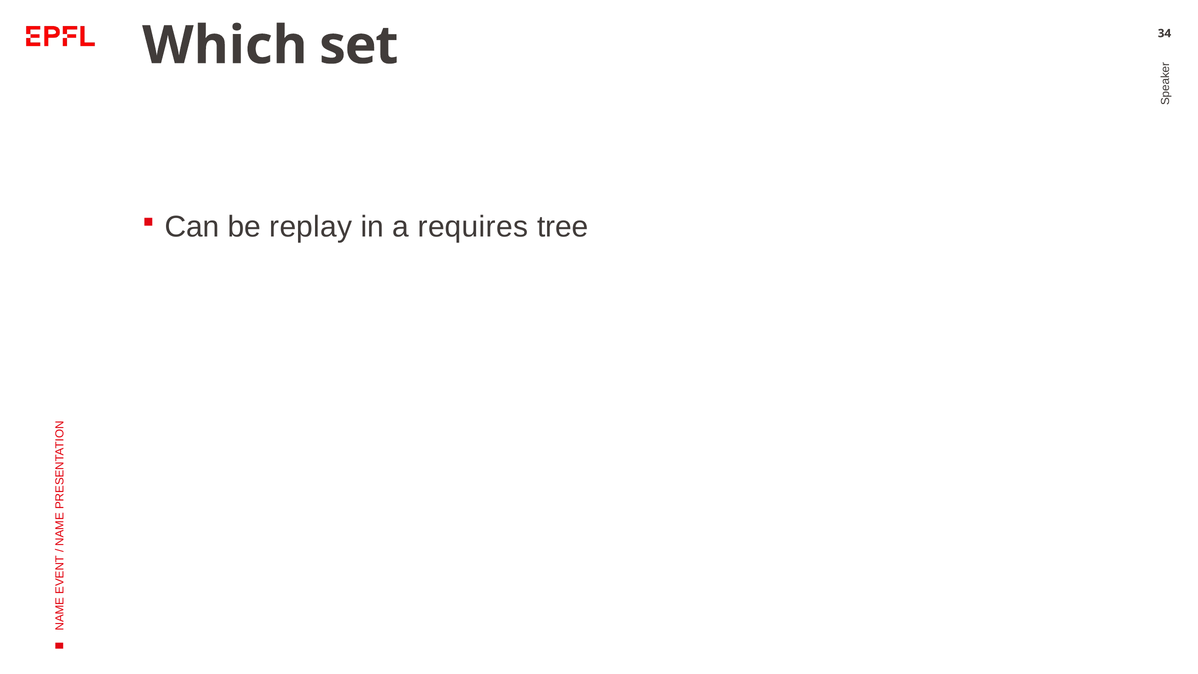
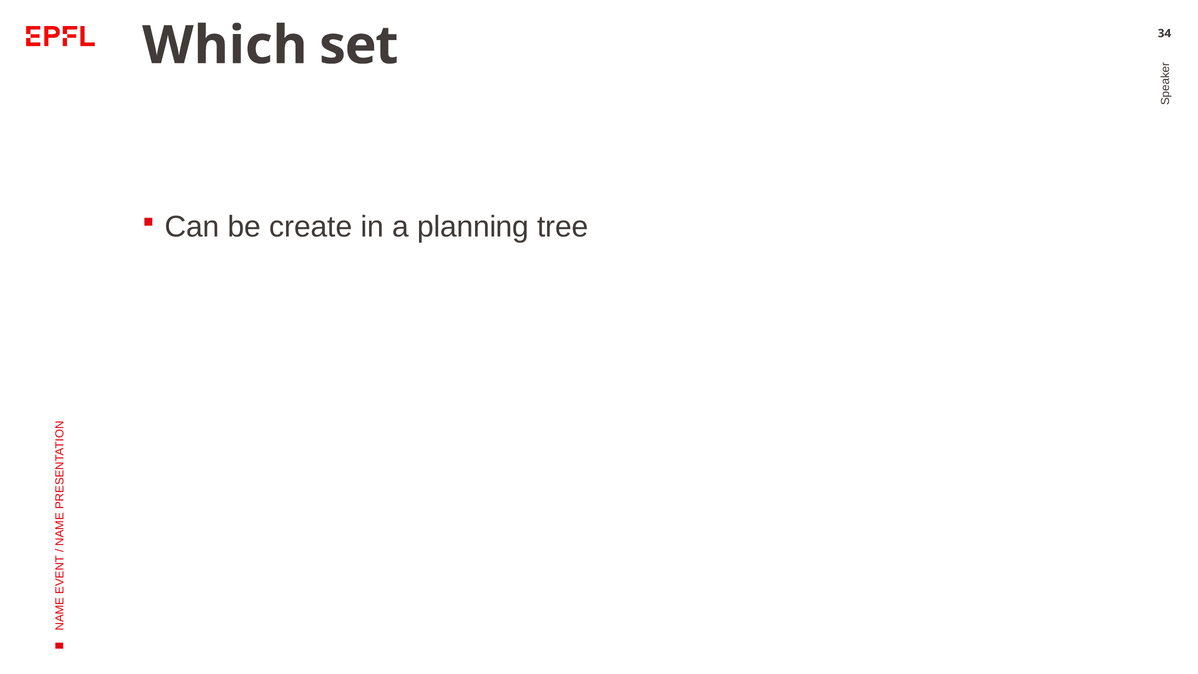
replay: replay -> create
requires: requires -> planning
